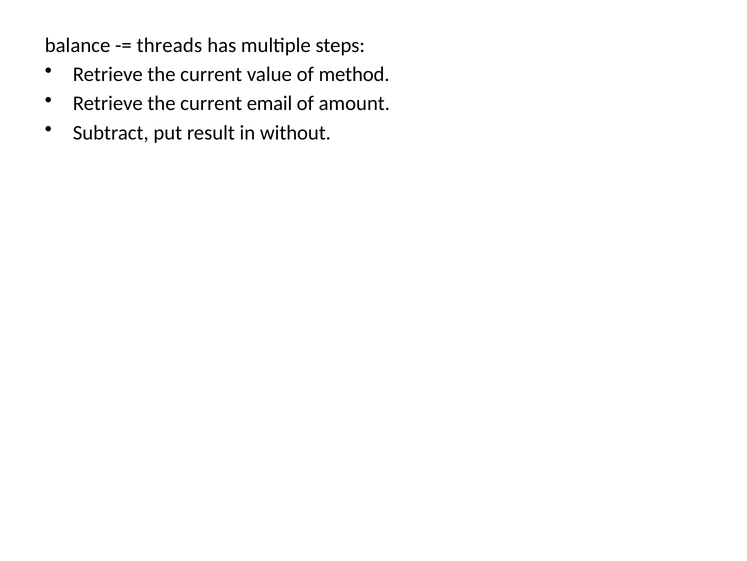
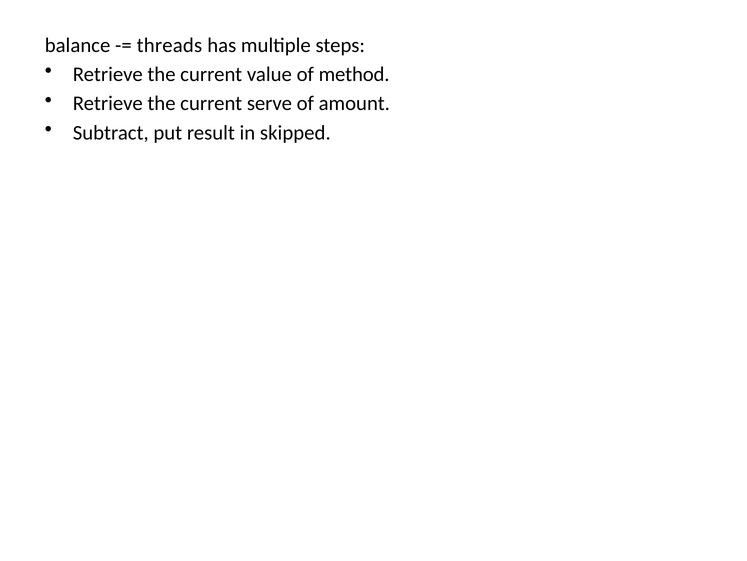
email: email -> serve
without: without -> skipped
